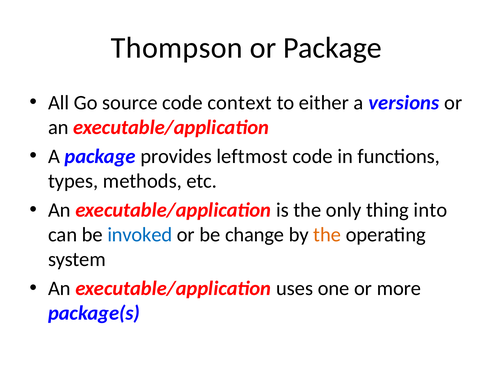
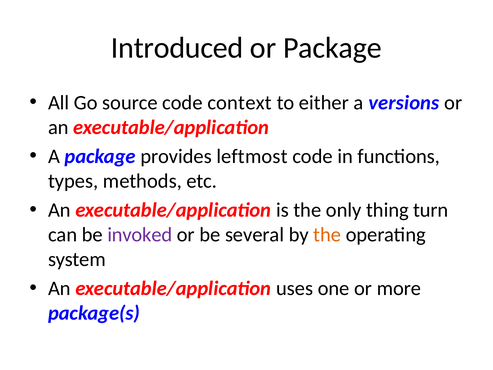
Thompson: Thompson -> Introduced
into: into -> turn
invoked colour: blue -> purple
change: change -> several
